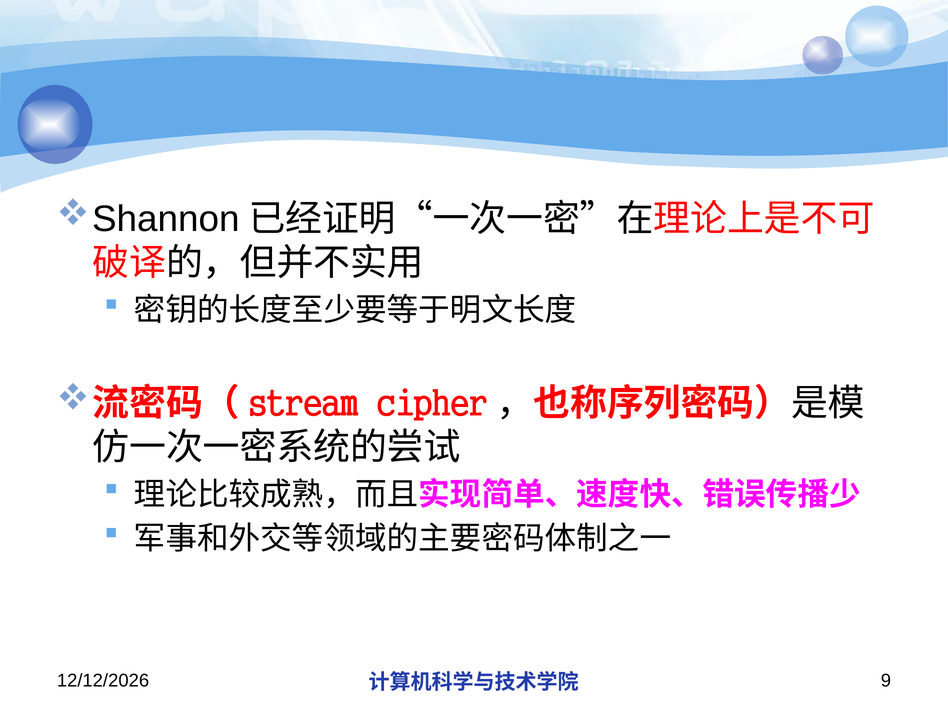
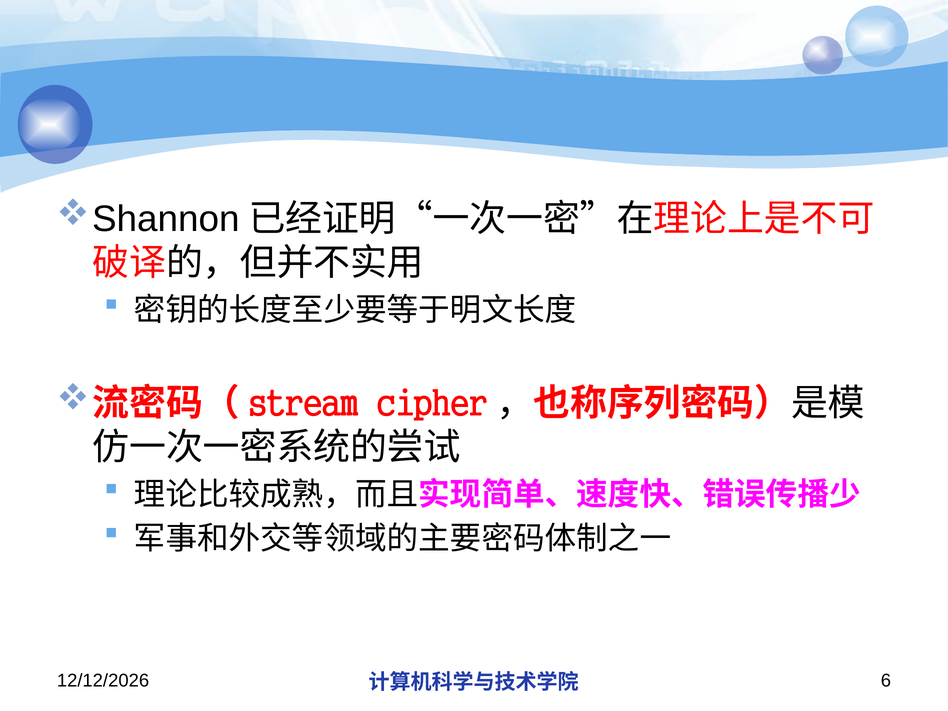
9: 9 -> 6
